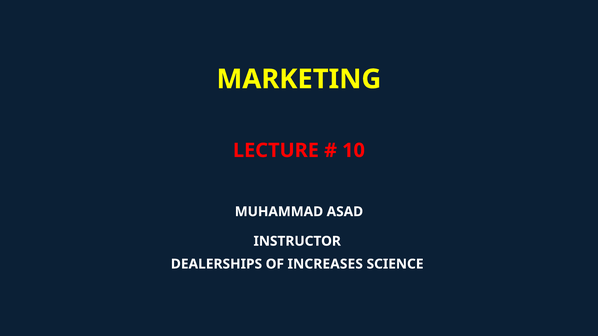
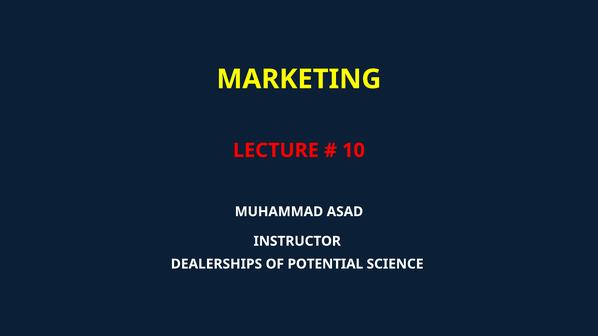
INCREASES: INCREASES -> POTENTIAL
